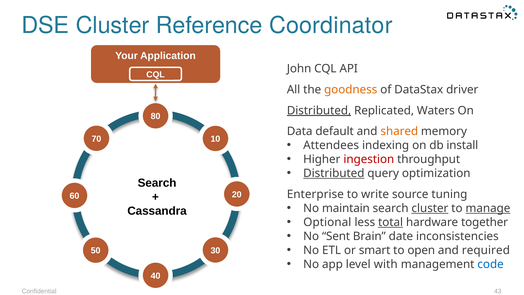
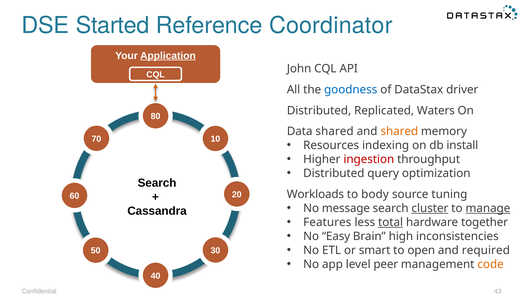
DSE Cluster: Cluster -> Started
Application underline: none -> present
goodness colour: orange -> blue
Distributed at (319, 110) underline: present -> none
Data default: default -> shared
Attendees: Attendees -> Resources
Distributed at (334, 173) underline: present -> none
Enterprise: Enterprise -> Workloads
write: write -> body
maintain: maintain -> message
Optional: Optional -> Features
Sent: Sent -> Easy
date: date -> high
with: with -> peer
code colour: blue -> orange
